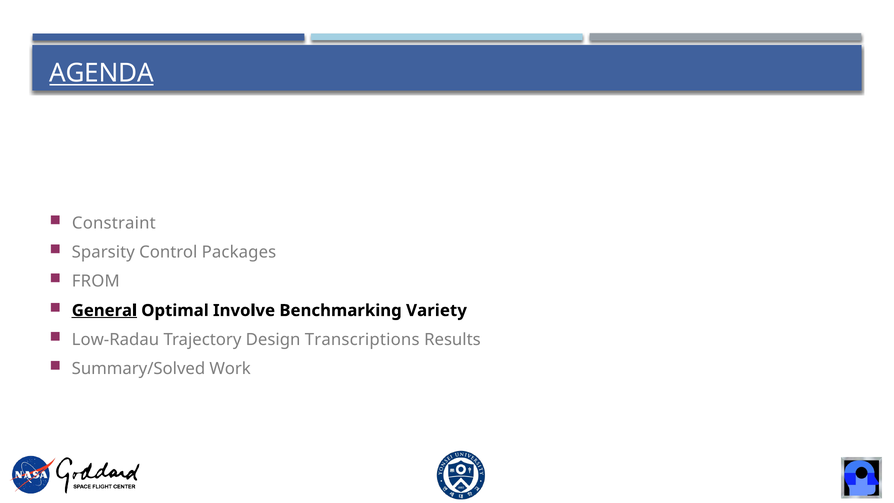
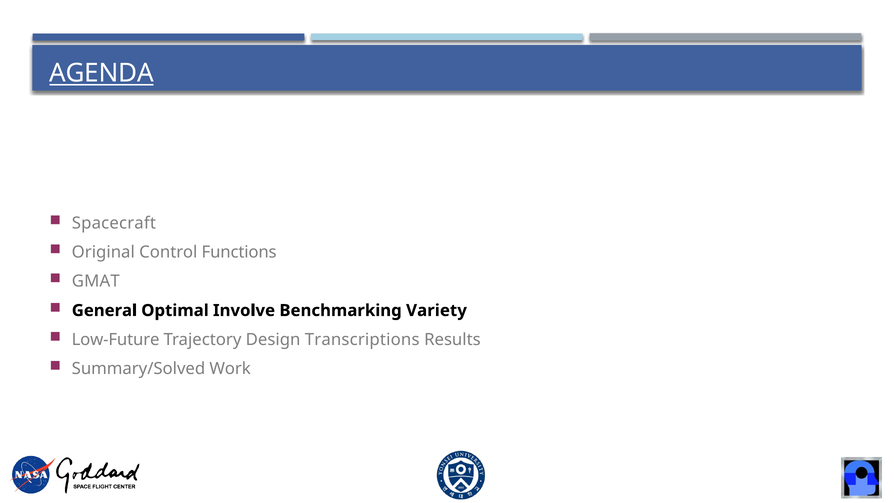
Constraint: Constraint -> Spacecraft
Sparsity: Sparsity -> Original
Packages: Packages -> Functions
FROM: FROM -> GMAT
General underline: present -> none
Low-Radau: Low-Radau -> Low-Future
